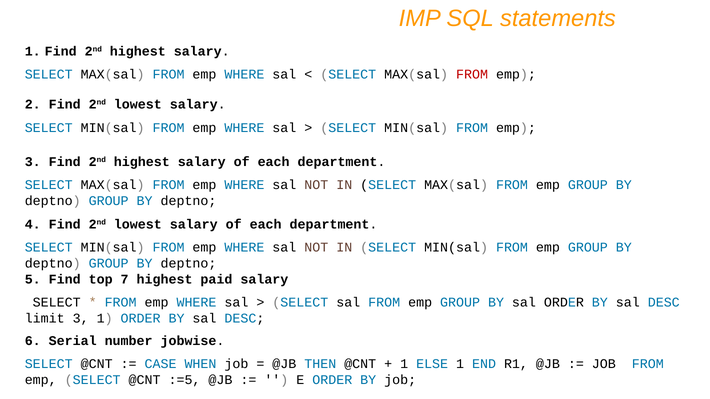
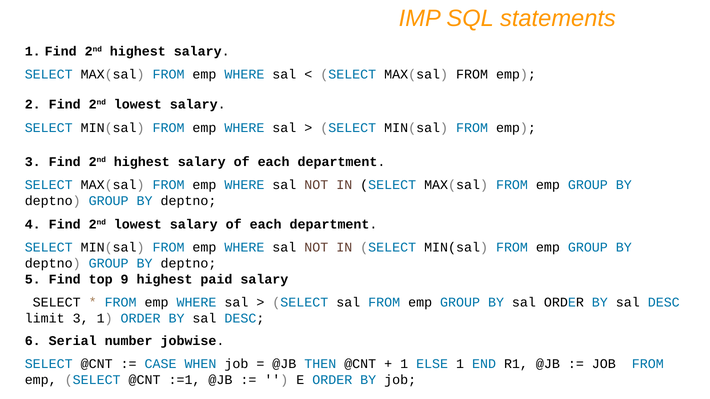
FROM at (472, 75) colour: red -> black
7: 7 -> 9
:=5: :=5 -> :=1
